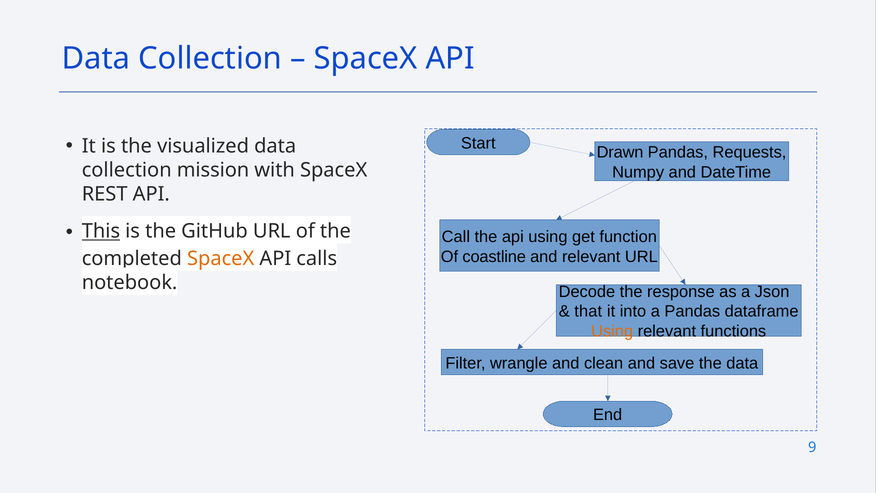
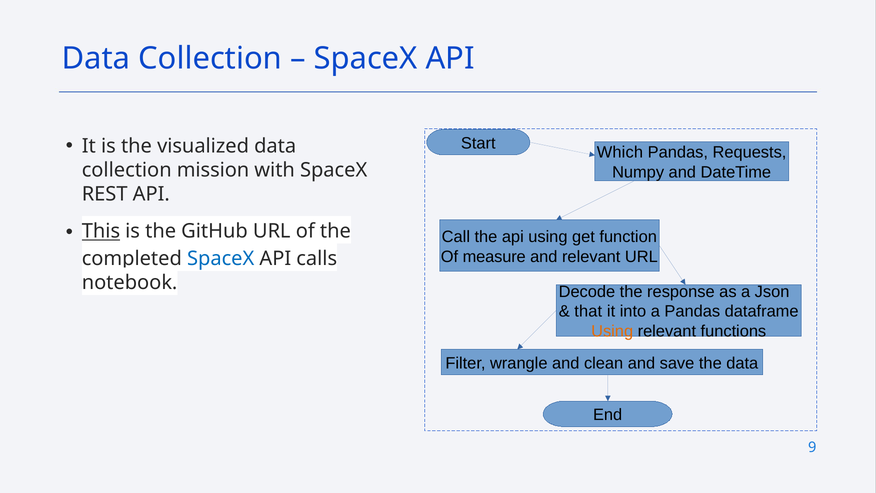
Drawn: Drawn -> Which
coastline: coastline -> measure
SpaceX at (221, 258) colour: orange -> blue
